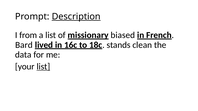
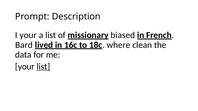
Description underline: present -> none
I from: from -> your
stands: stands -> where
